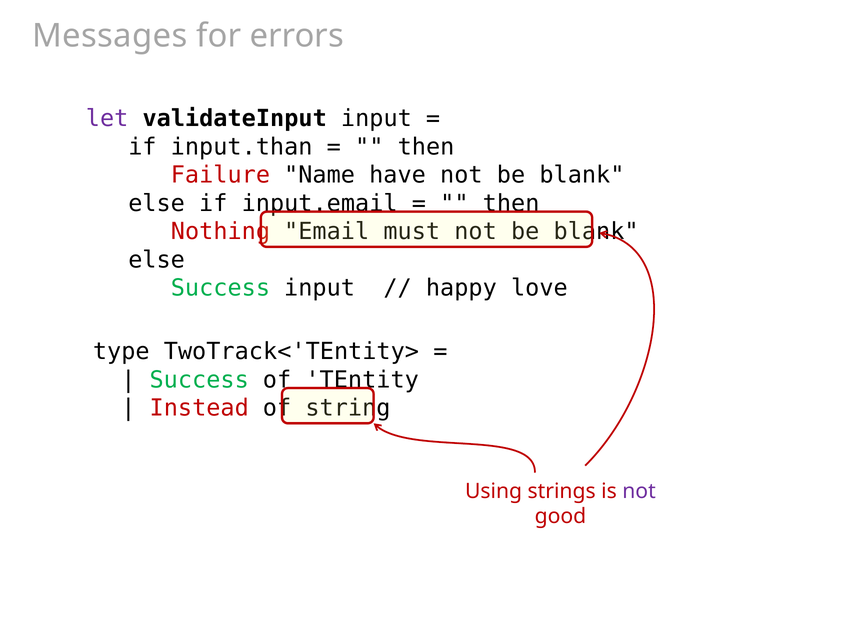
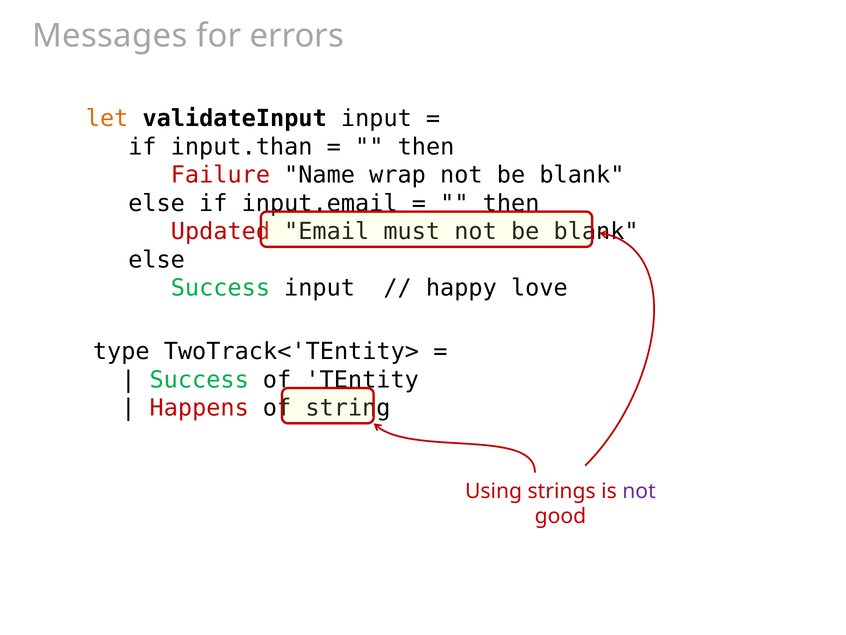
let colour: purple -> orange
have: have -> wrap
Nothing: Nothing -> Updated
Instead: Instead -> Happens
